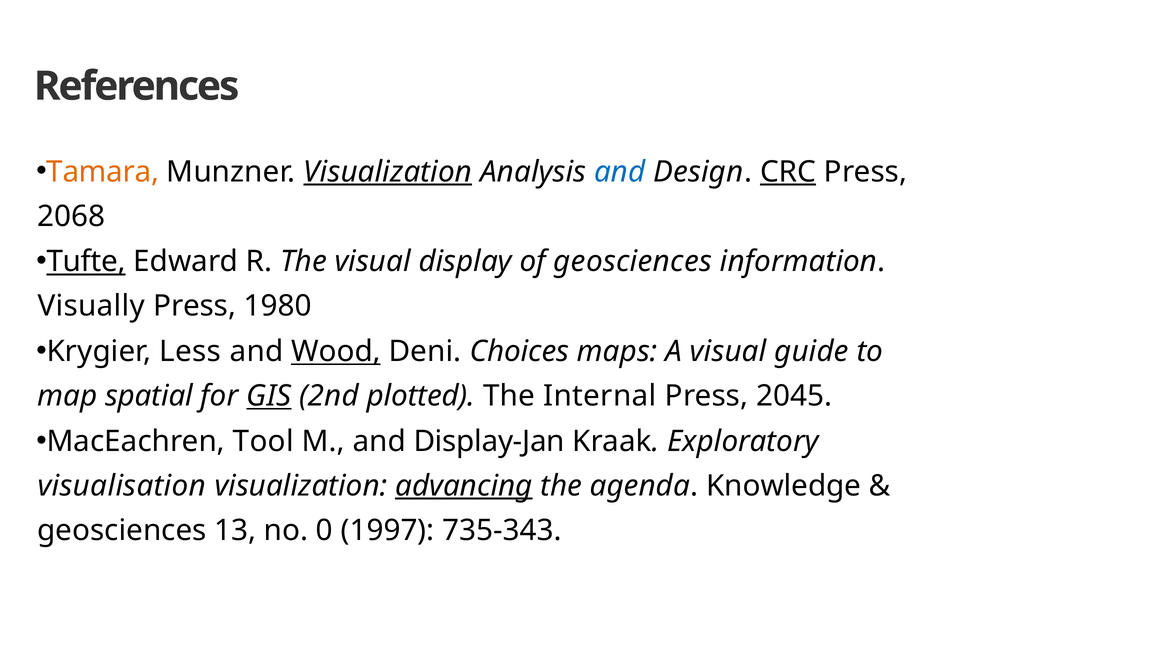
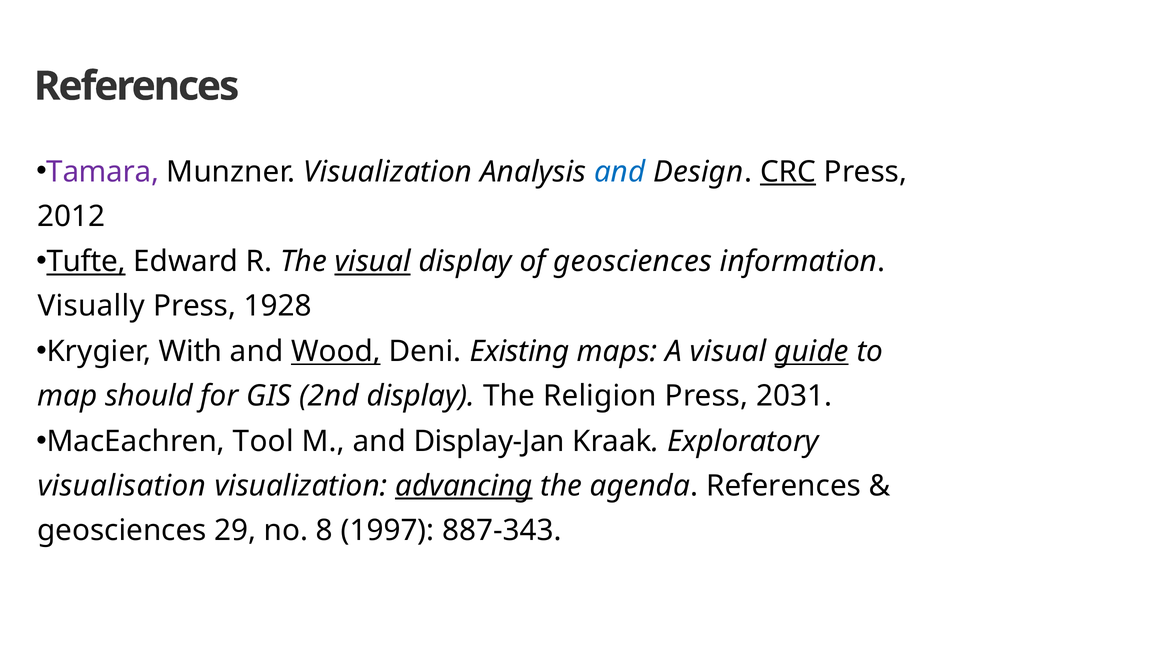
Tamara colour: orange -> purple
Visualization at (388, 172) underline: present -> none
2068: 2068 -> 2012
visual at (373, 262) underline: none -> present
1980: 1980 -> 1928
Less: Less -> With
Choices: Choices -> Existing
guide underline: none -> present
spatial: spatial -> should
GIS underline: present -> none
2nd plotted: plotted -> display
Internal: Internal -> Religion
2045: 2045 -> 2031
agenda Knowledge: Knowledge -> References
13: 13 -> 29
0: 0 -> 8
735-343: 735-343 -> 887-343
